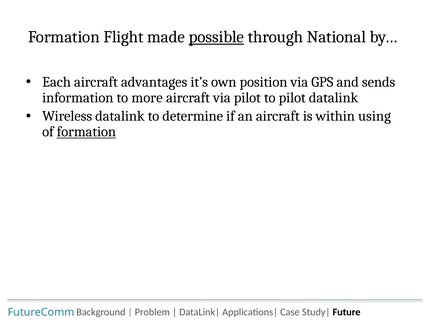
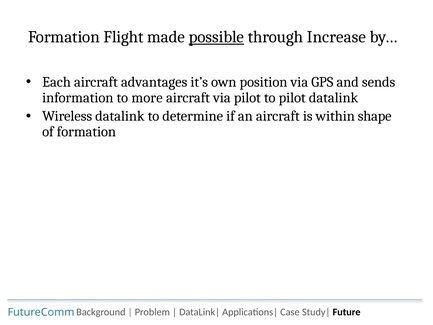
National: National -> Increase
using: using -> shape
formation at (86, 132) underline: present -> none
